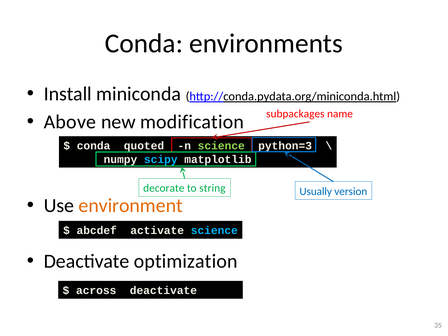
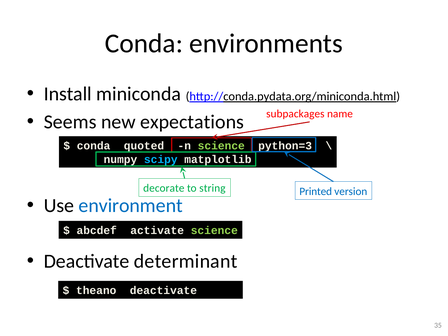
Above: Above -> Seems
modification: modification -> expectations
Usually: Usually -> Printed
environment colour: orange -> blue
science at (214, 231) colour: light blue -> light green
optimization: optimization -> determinant
across: across -> theano
